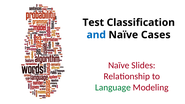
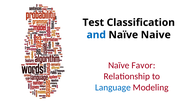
Cases: Cases -> Naive
Slides: Slides -> Favor
Language colour: green -> blue
